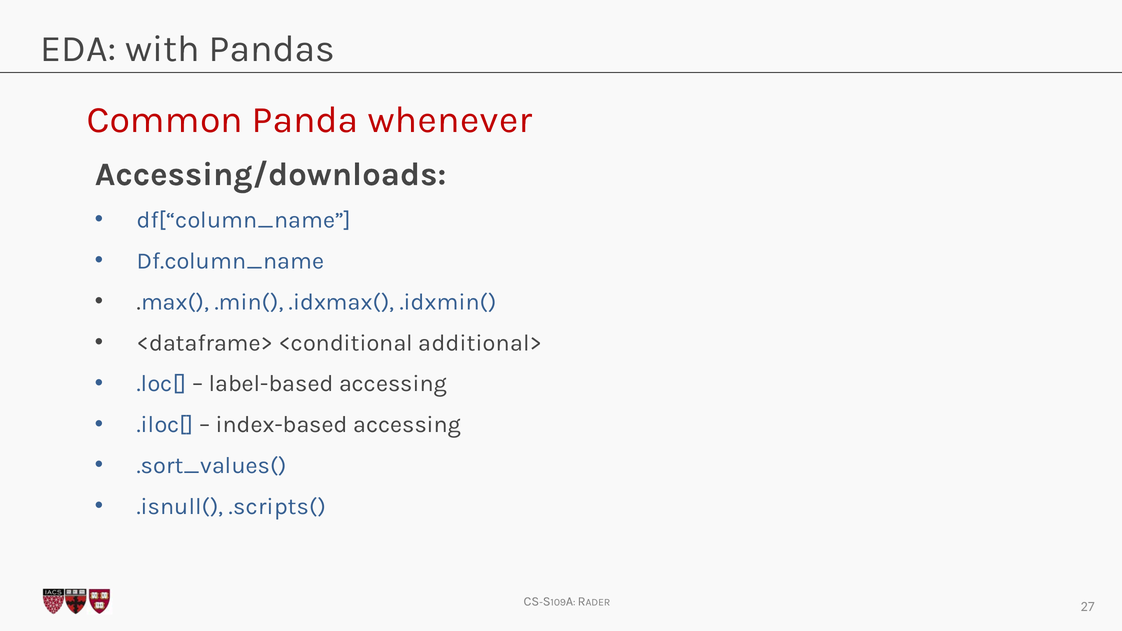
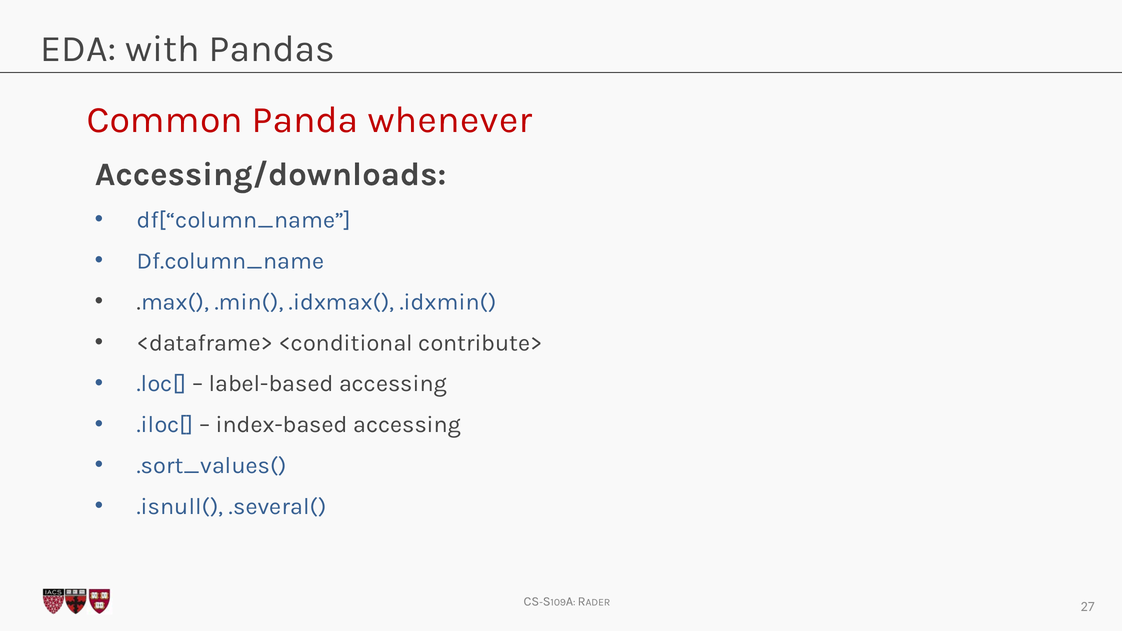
additional>: additional> -> contribute>
.scripts(: .scripts( -> .several(
